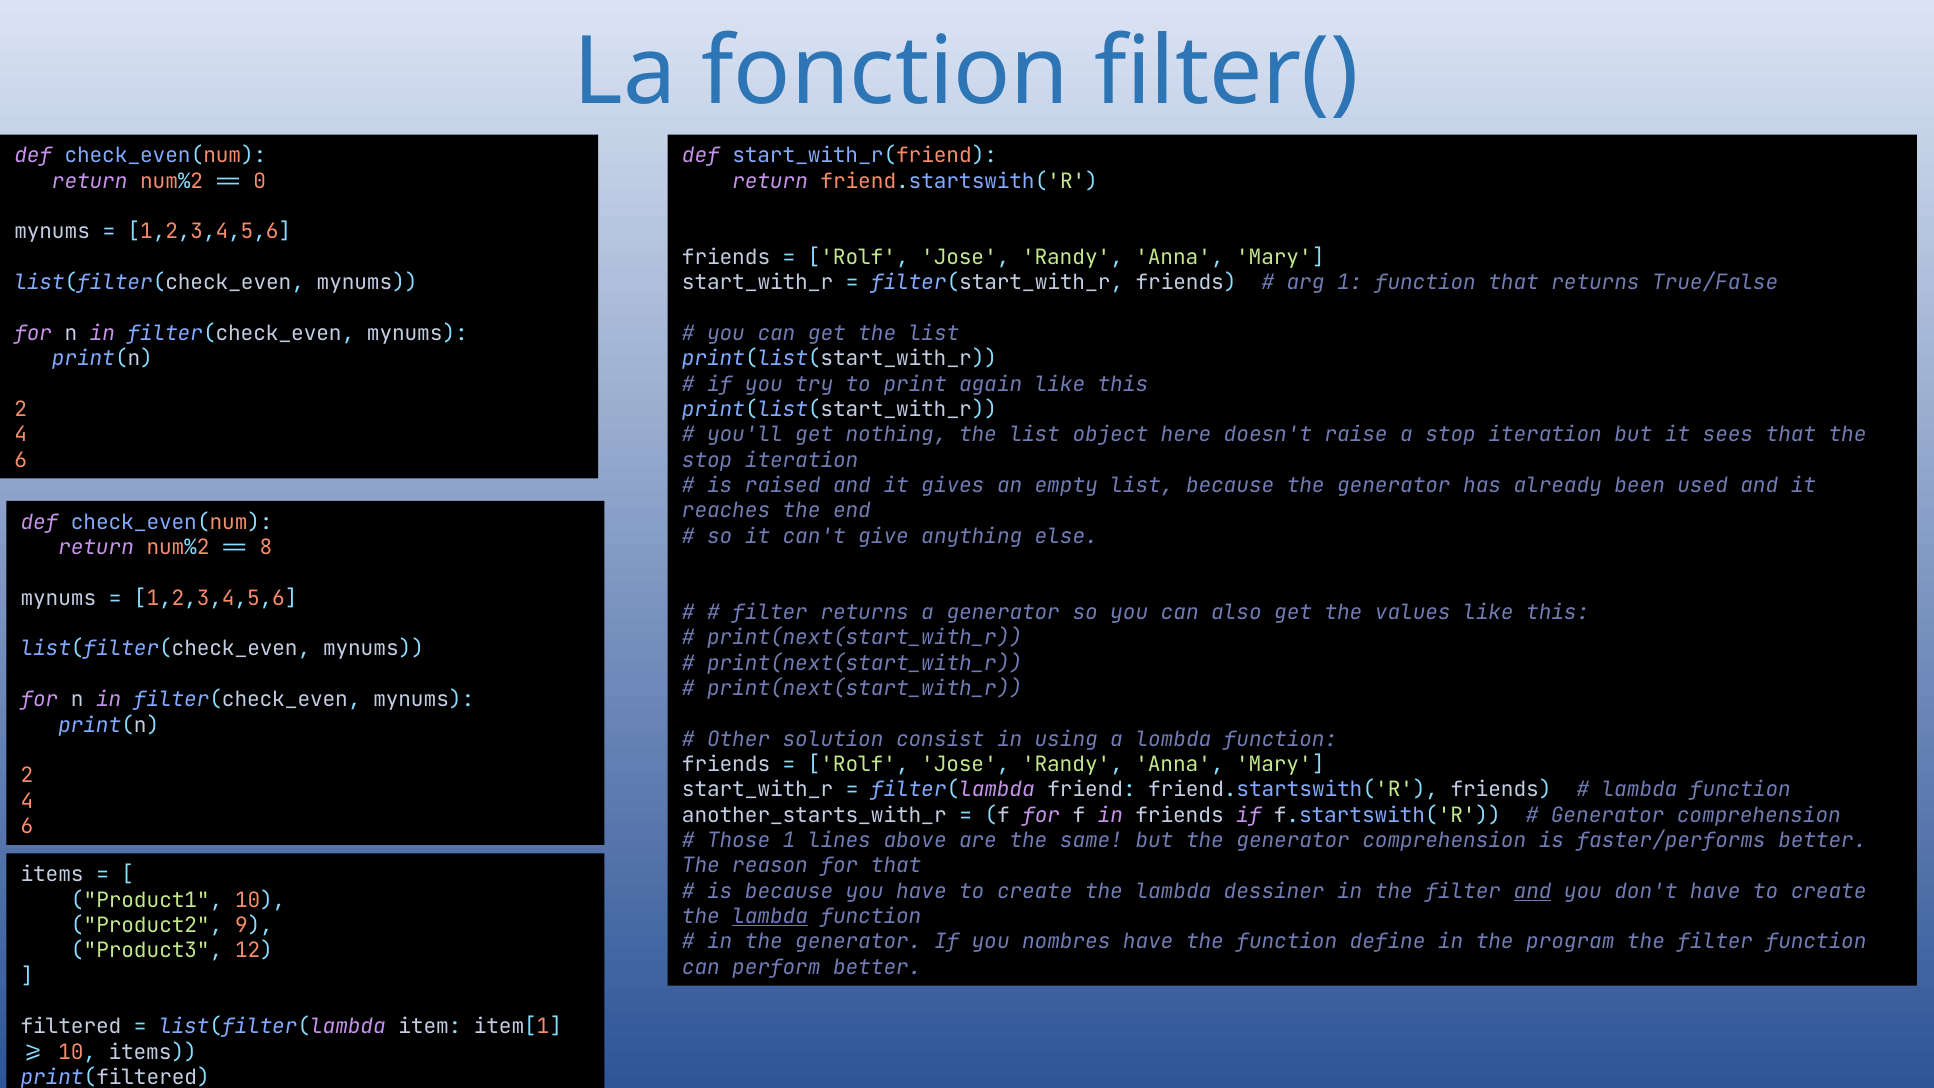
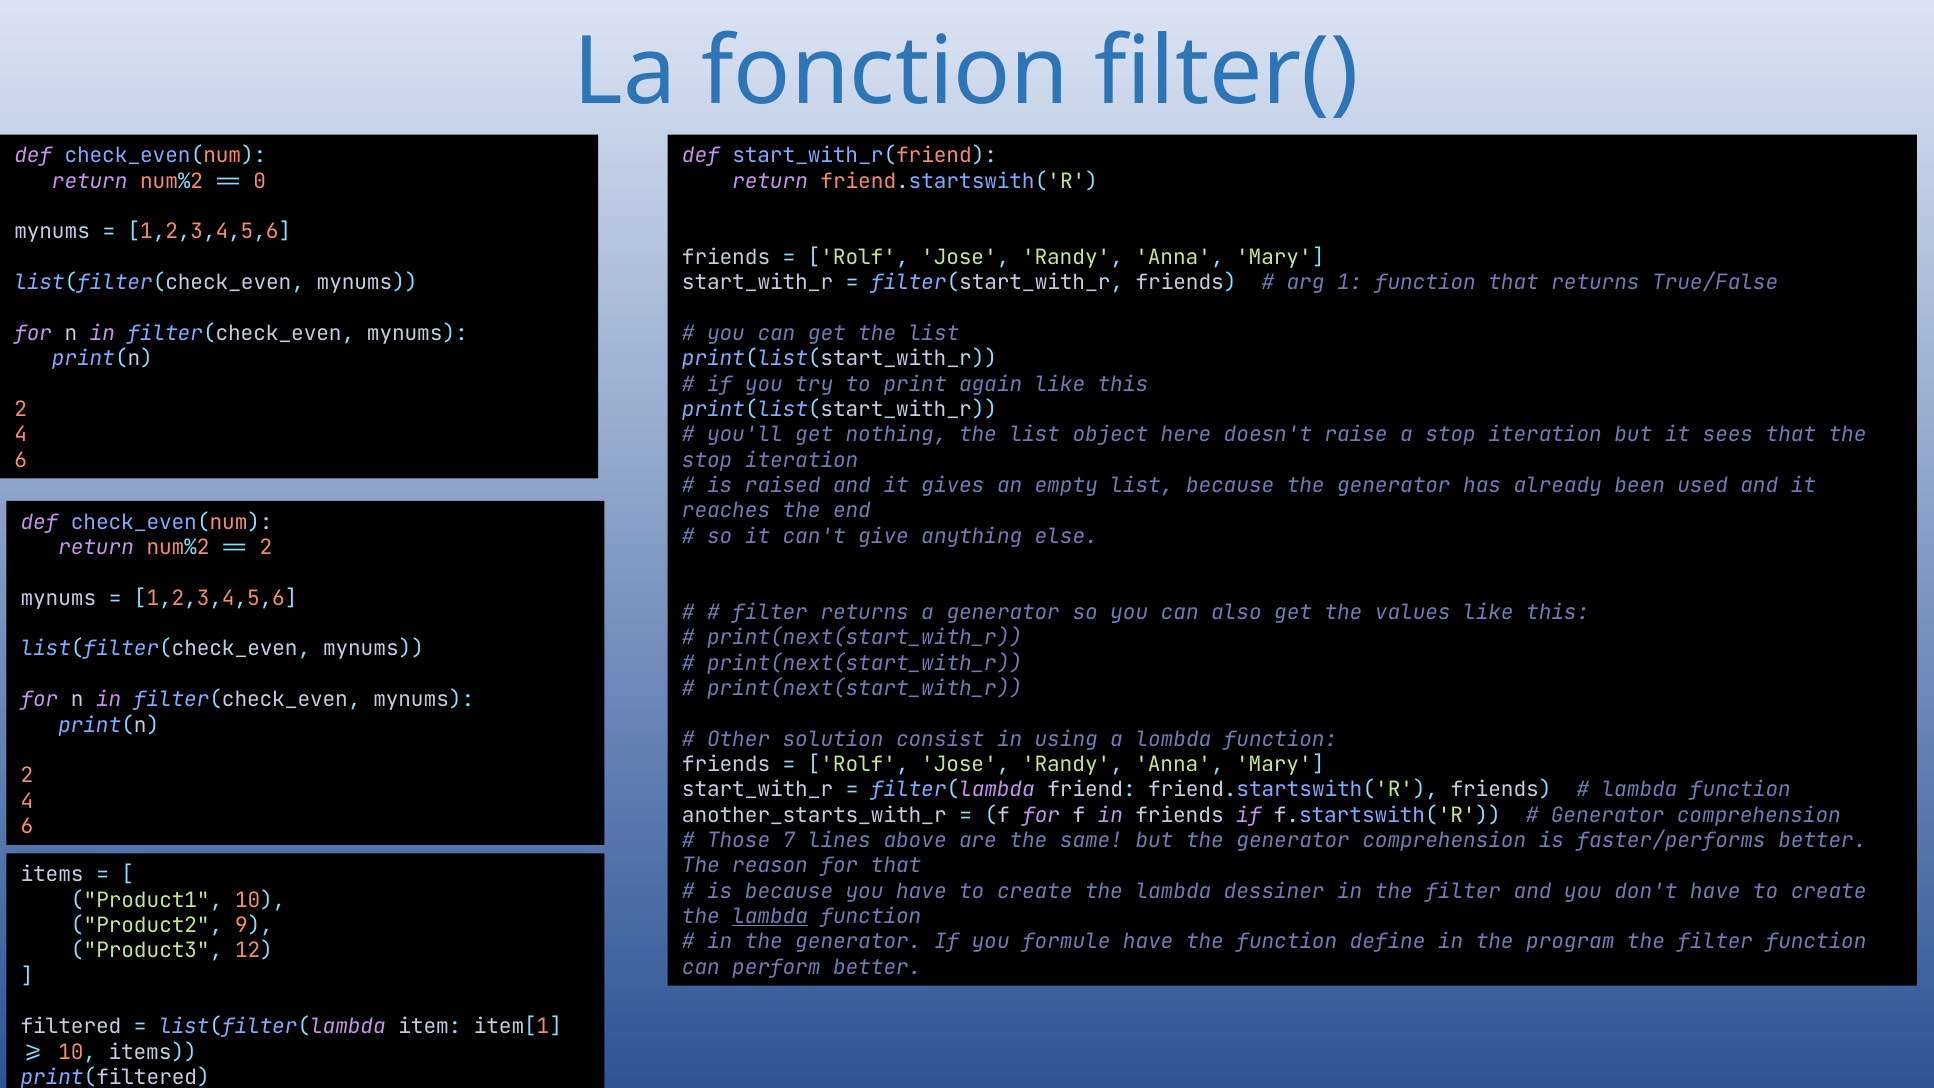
8 at (266, 548): 8 -> 2
Those 1: 1 -> 7
and at (1533, 891) underline: present -> none
nombres: nombres -> formule
